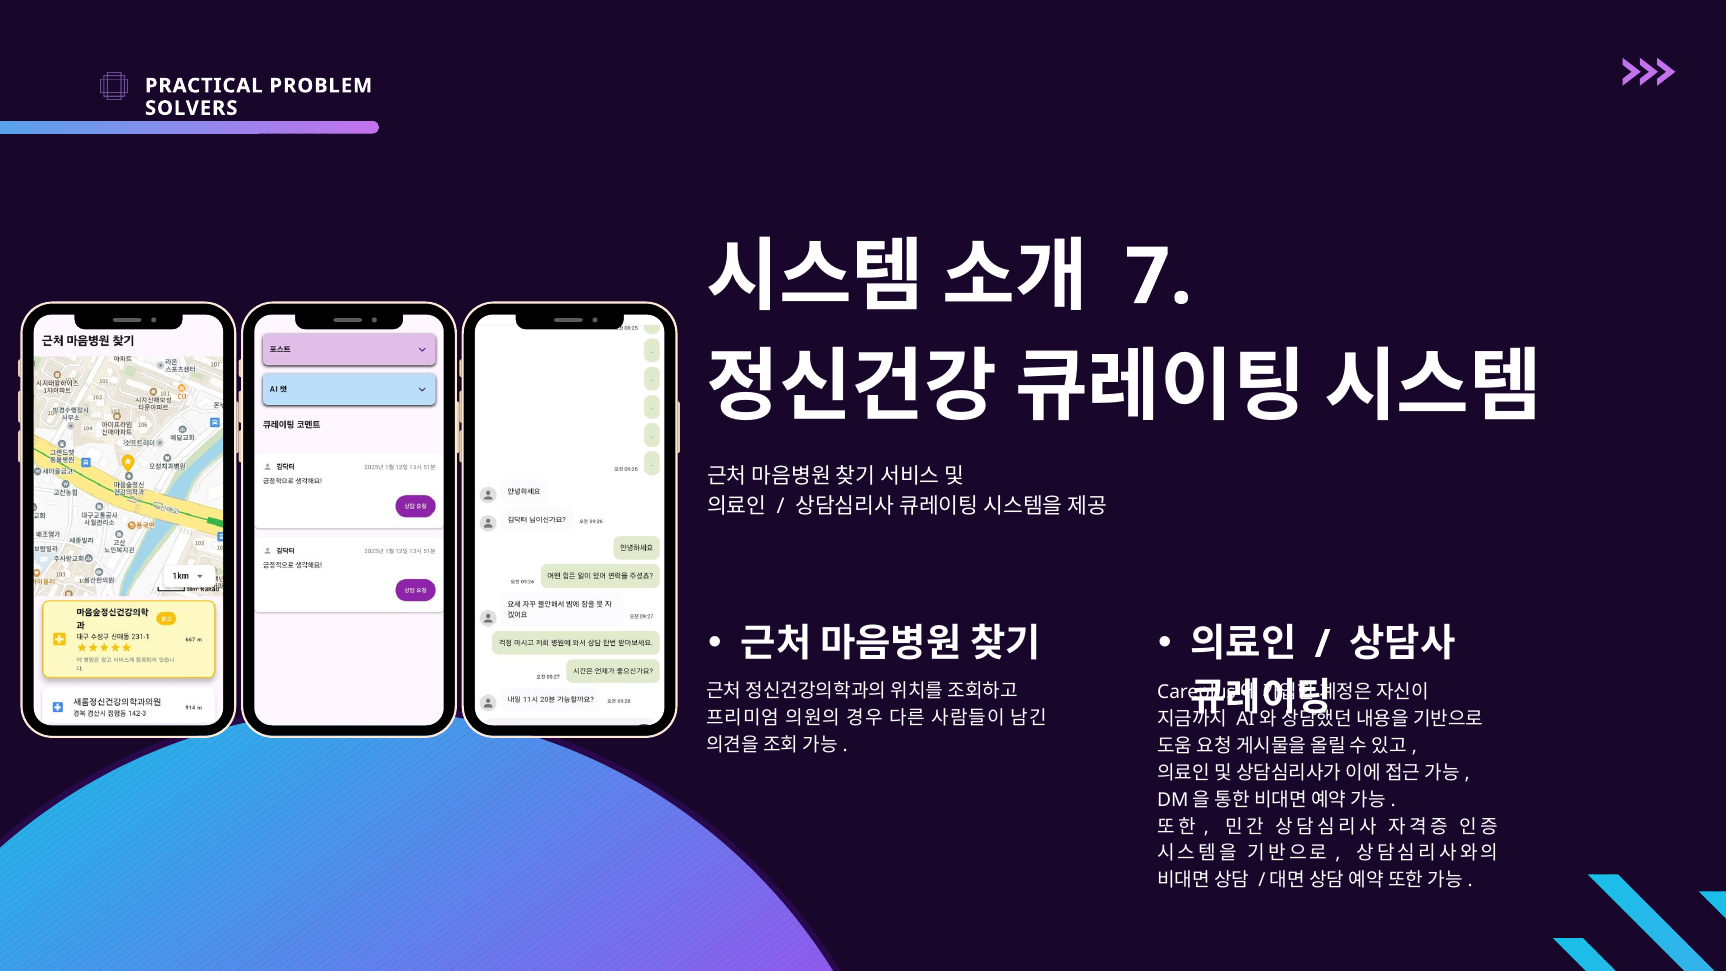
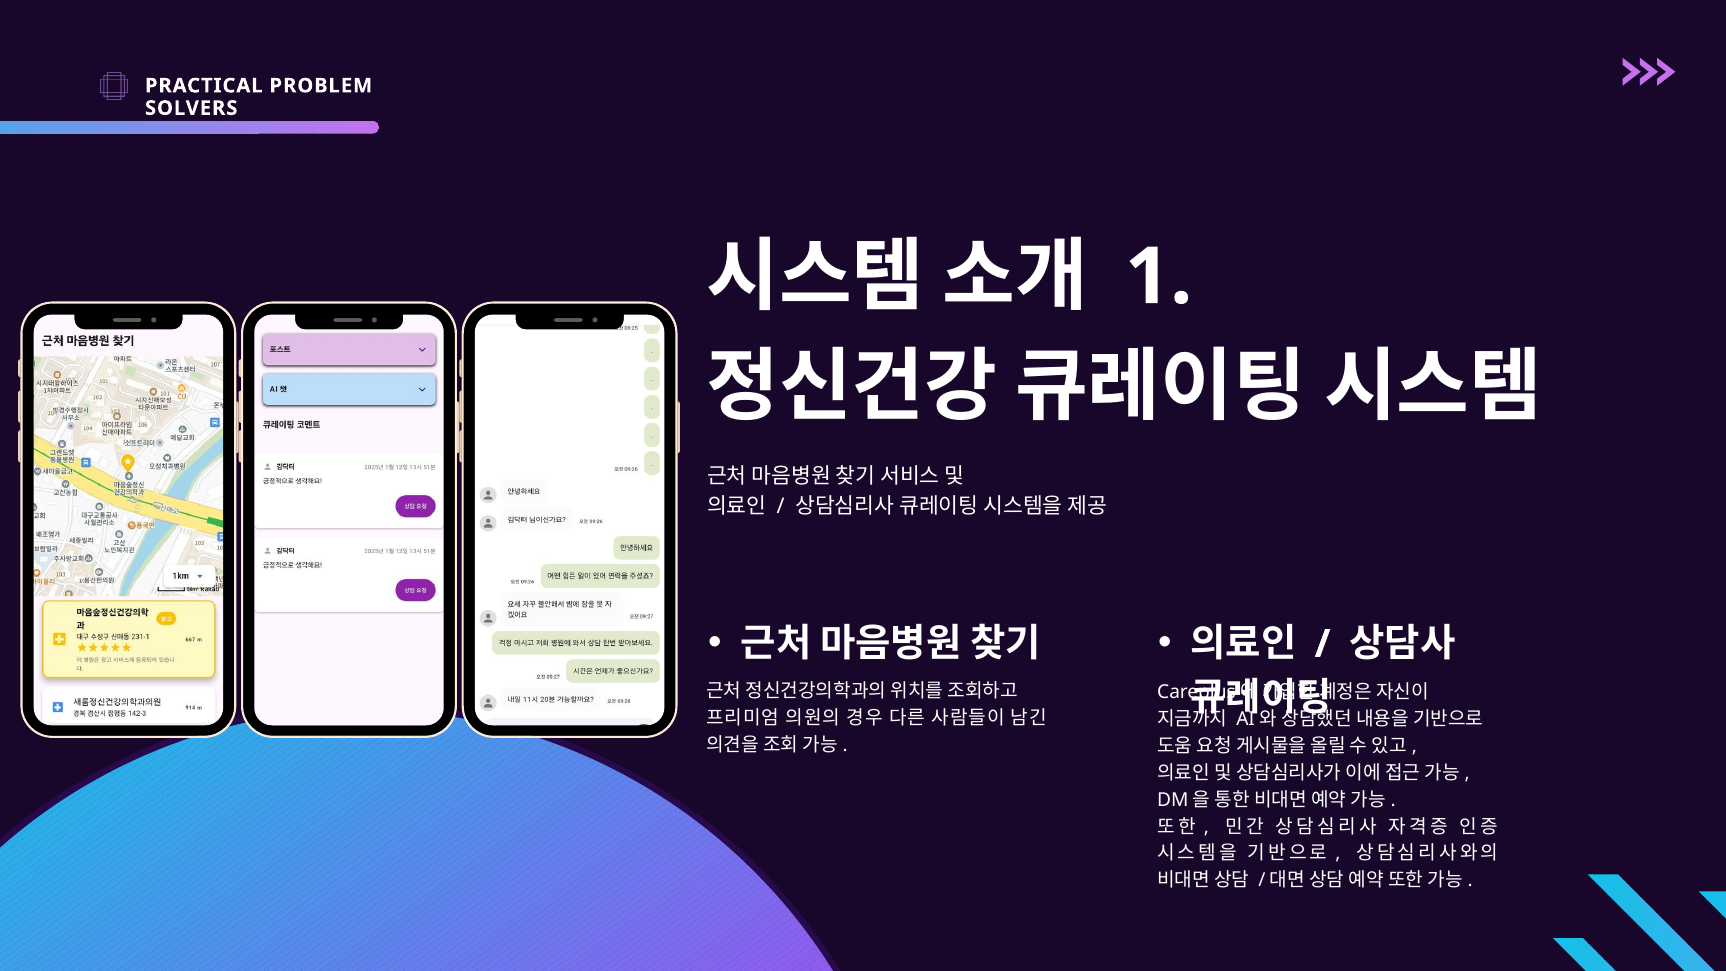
7: 7 -> 1
